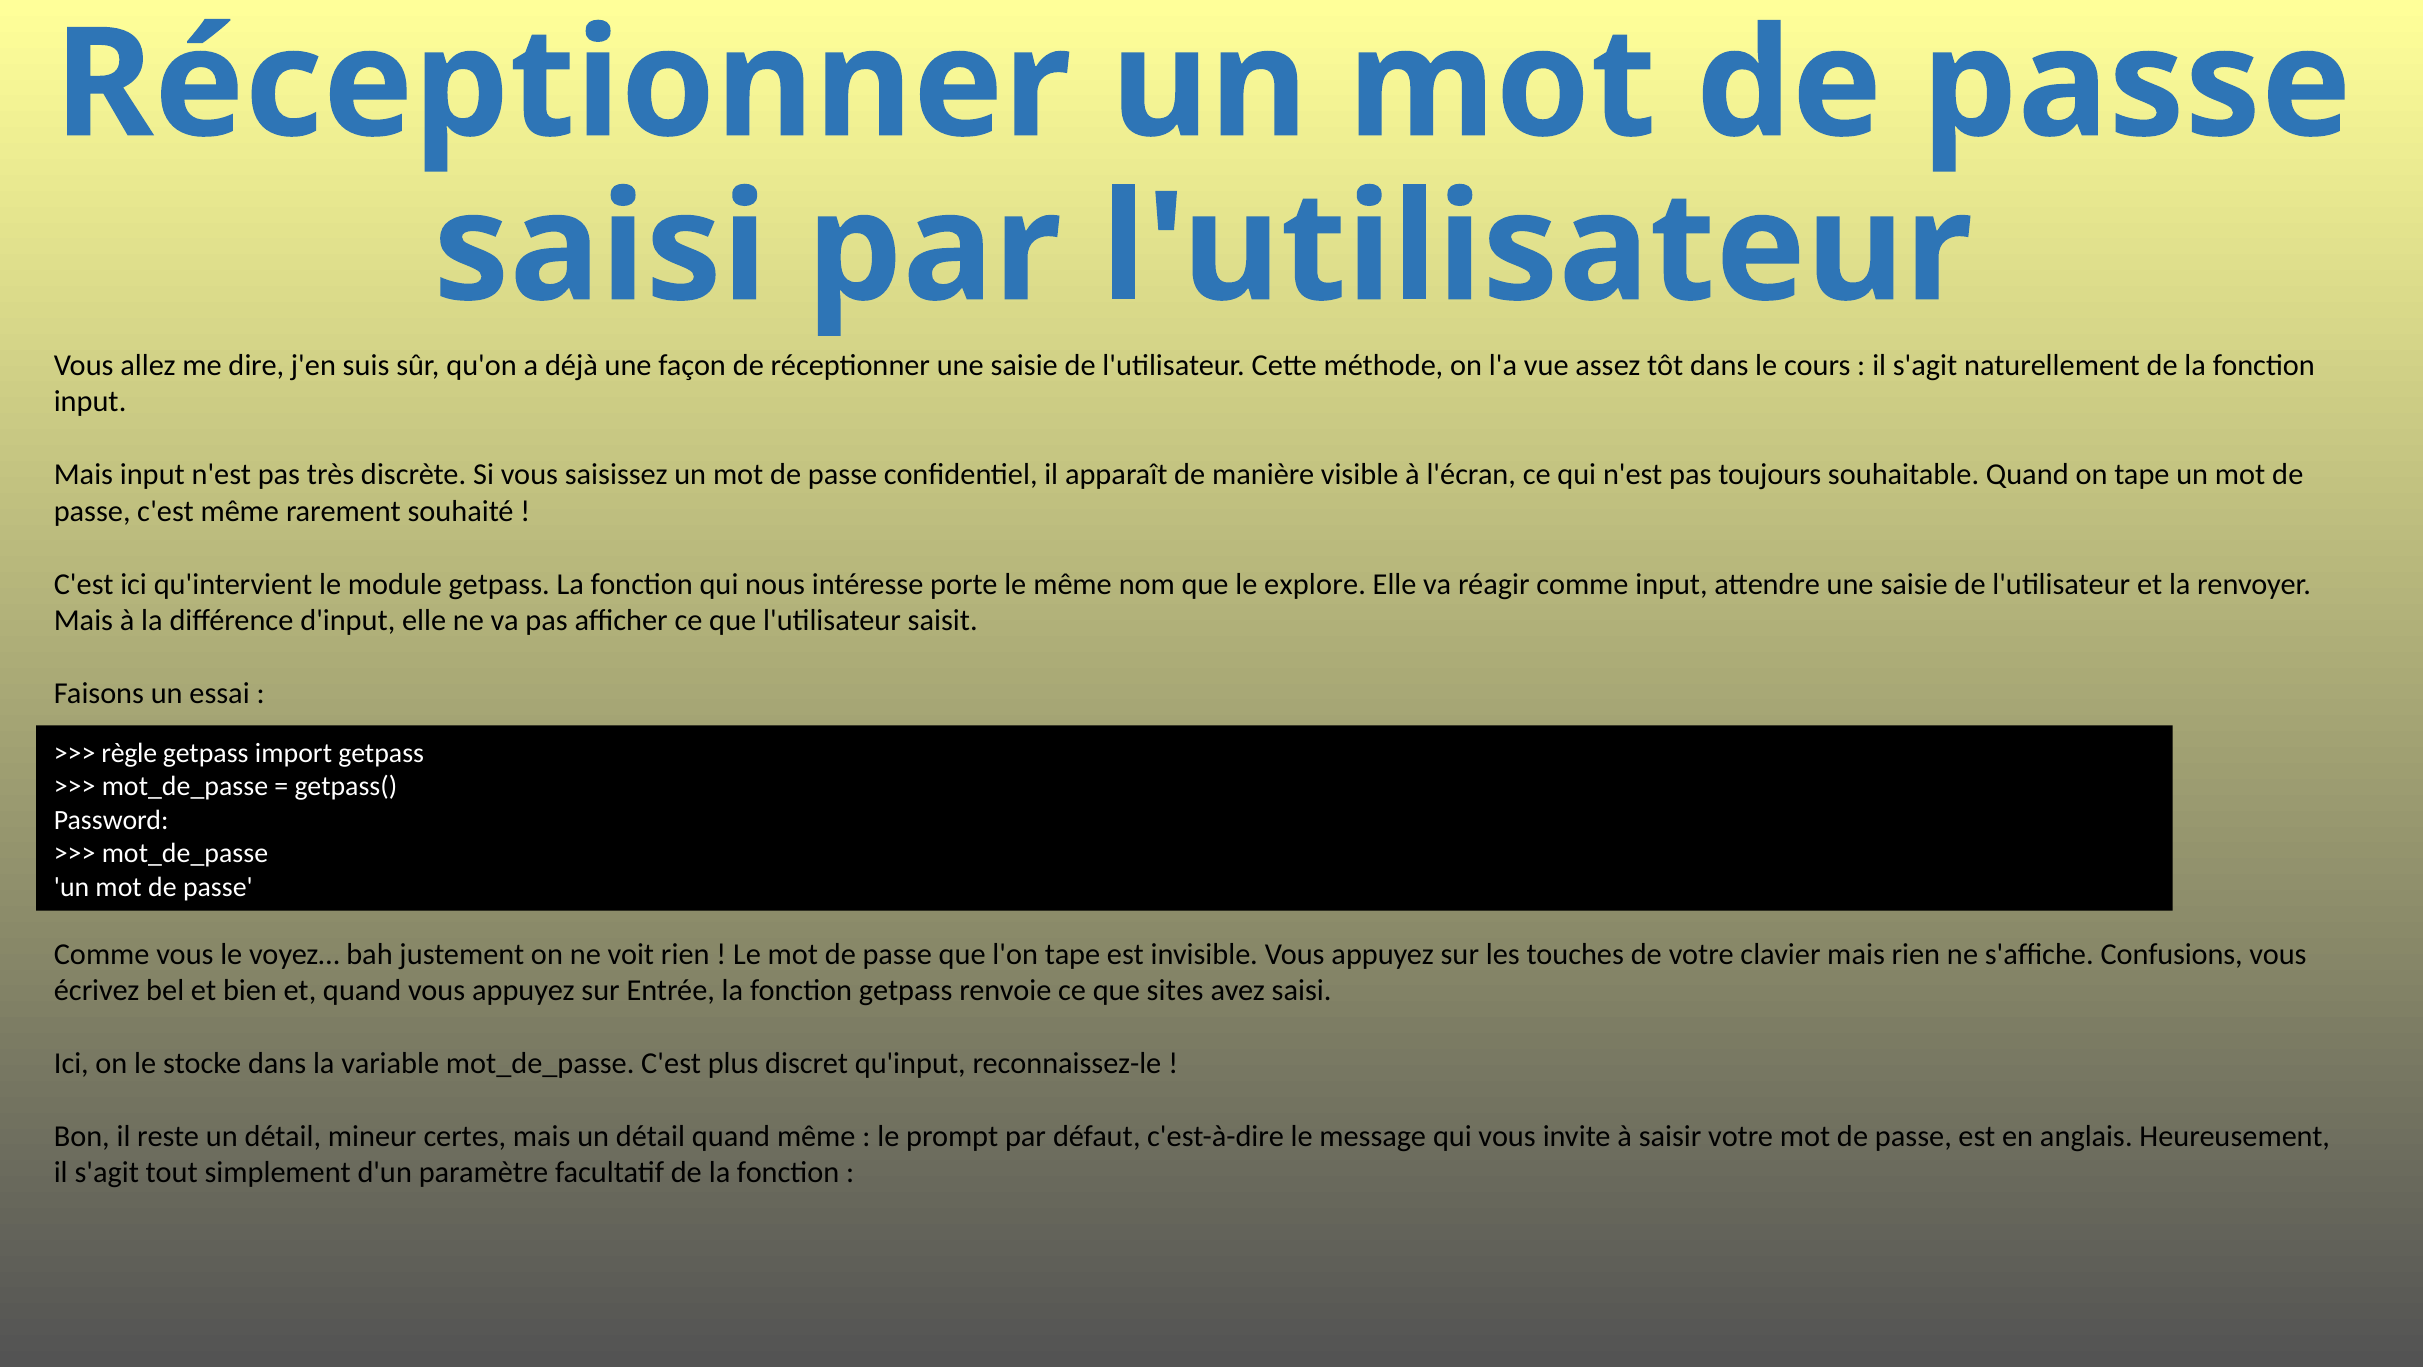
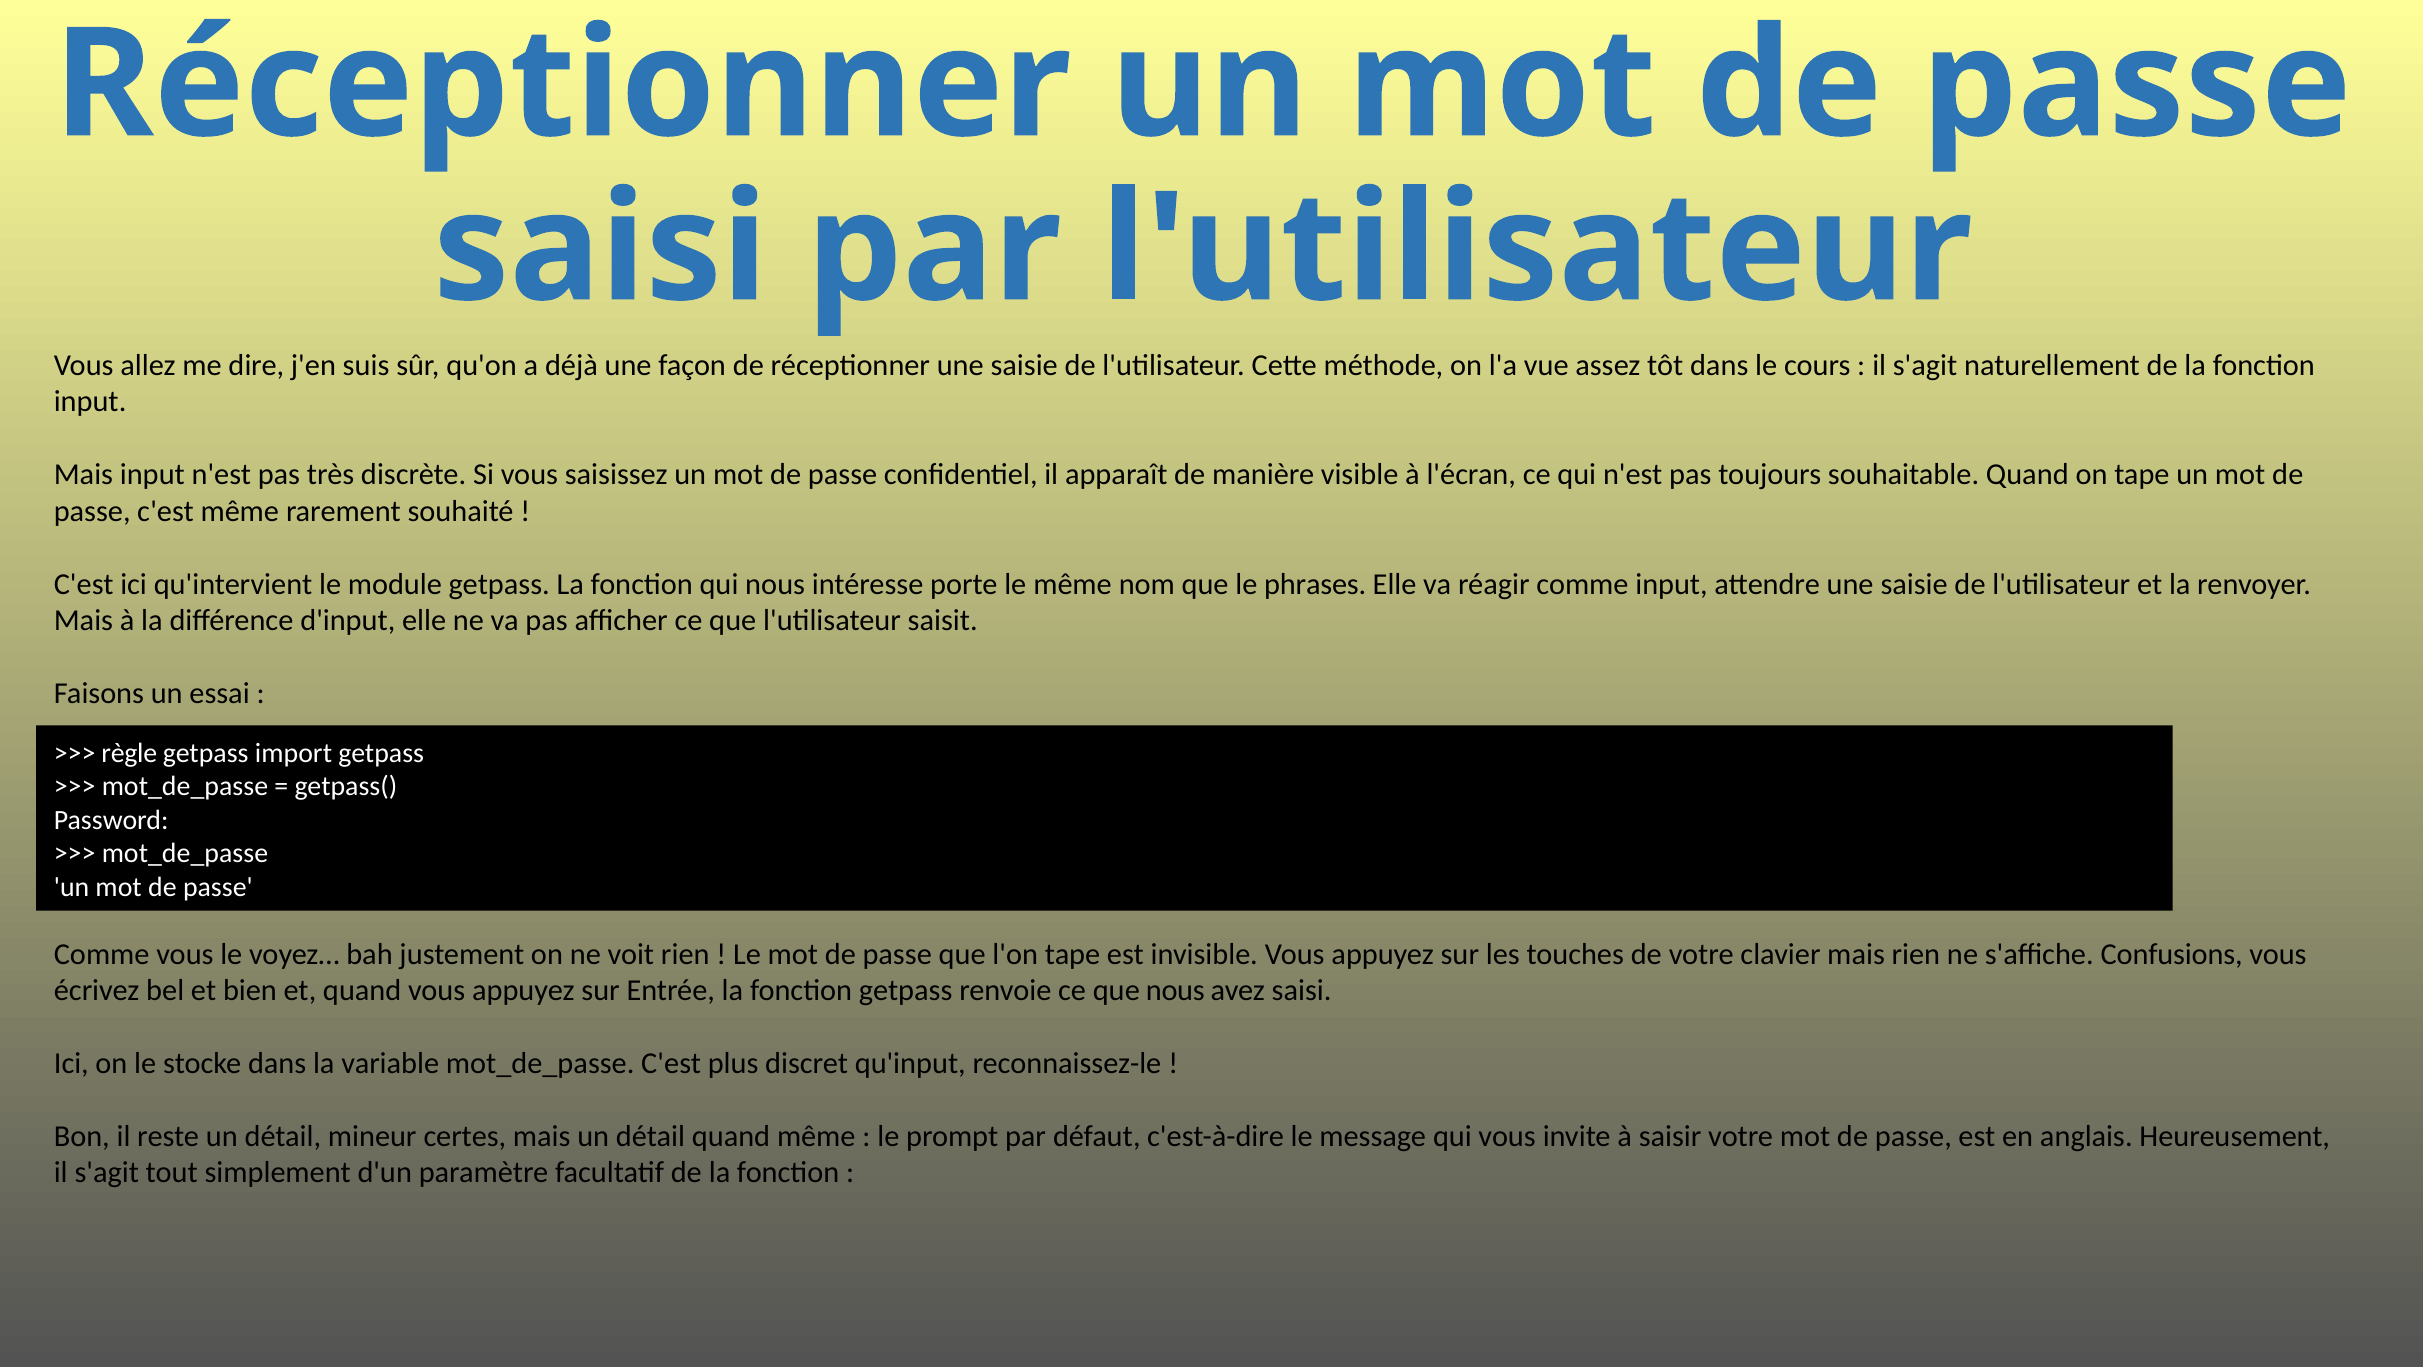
explore: explore -> phrases
que sites: sites -> nous
